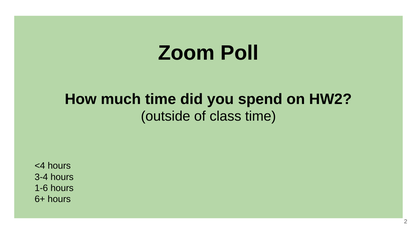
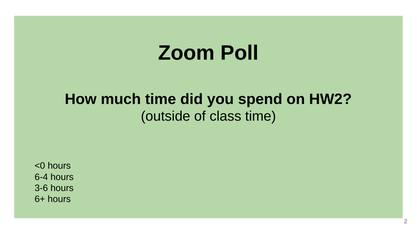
<4: <4 -> <0
3-4: 3-4 -> 6-4
1-6: 1-6 -> 3-6
